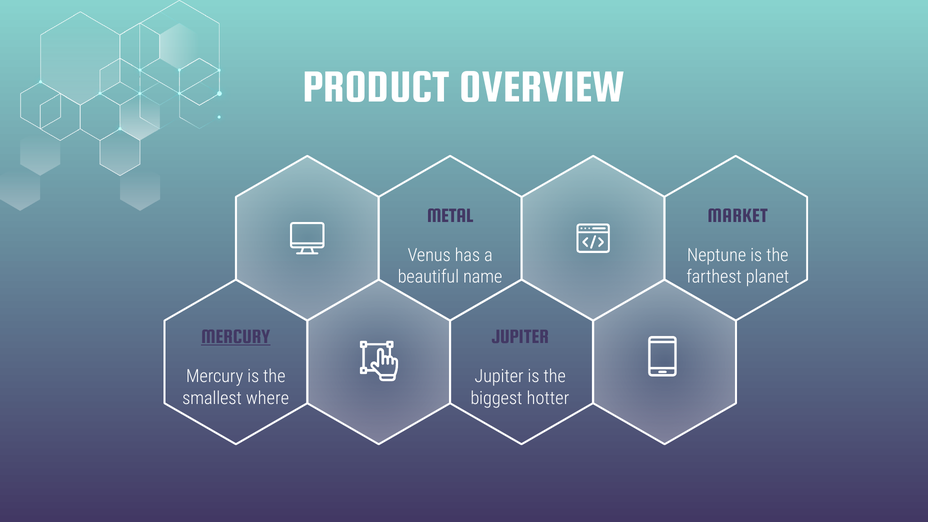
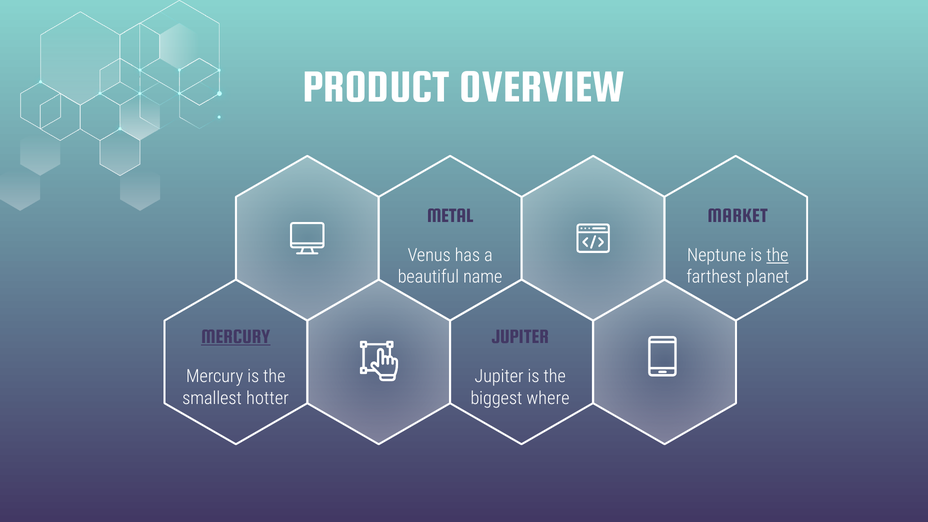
the at (777, 255) underline: none -> present
where: where -> hotter
hotter: hotter -> where
